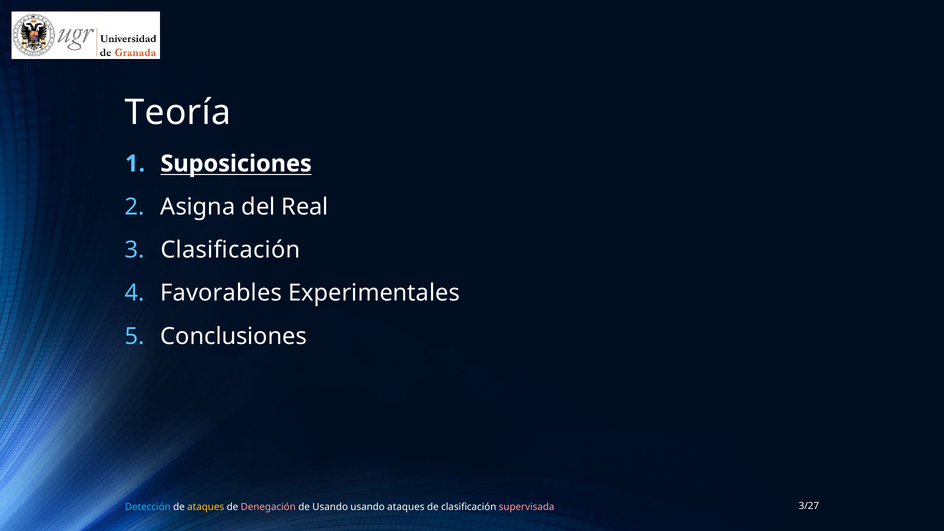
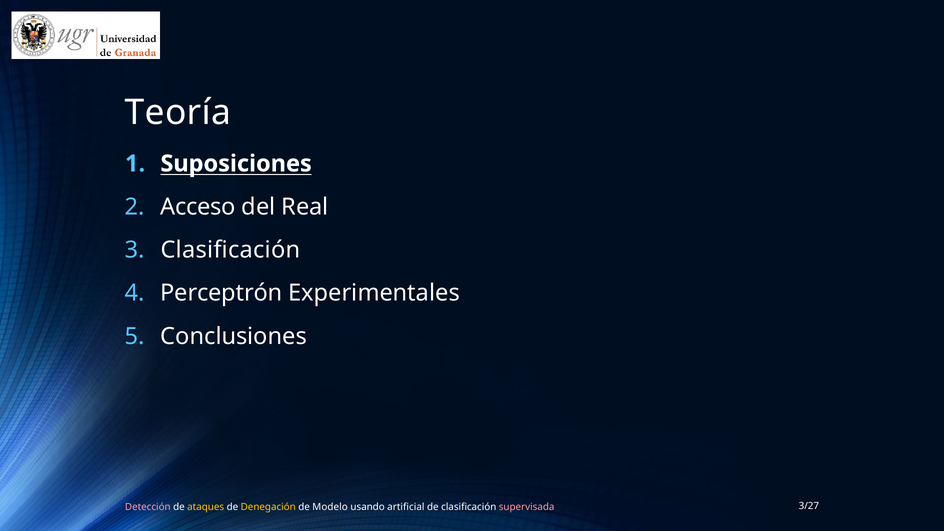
Asigna: Asigna -> Acceso
Favorables: Favorables -> Perceptrón
Detección colour: light blue -> pink
Denegación colour: pink -> yellow
de Usando: Usando -> Modelo
usando ataques: ataques -> artificial
